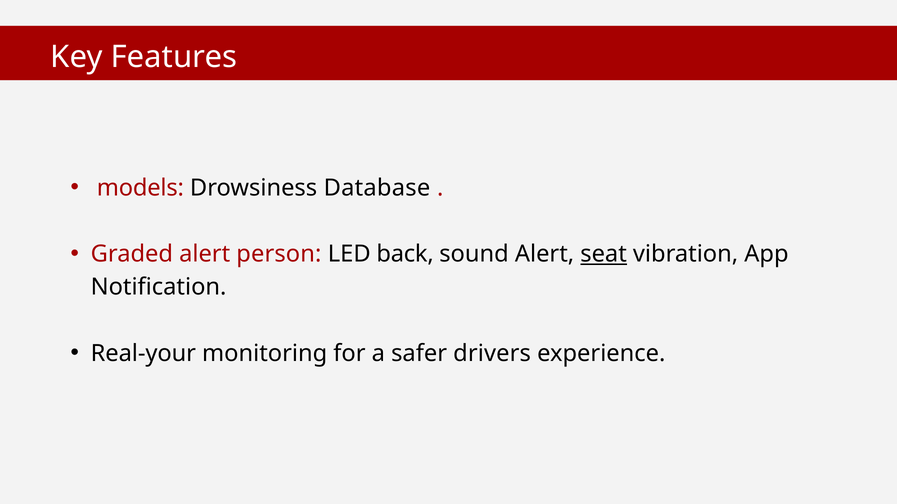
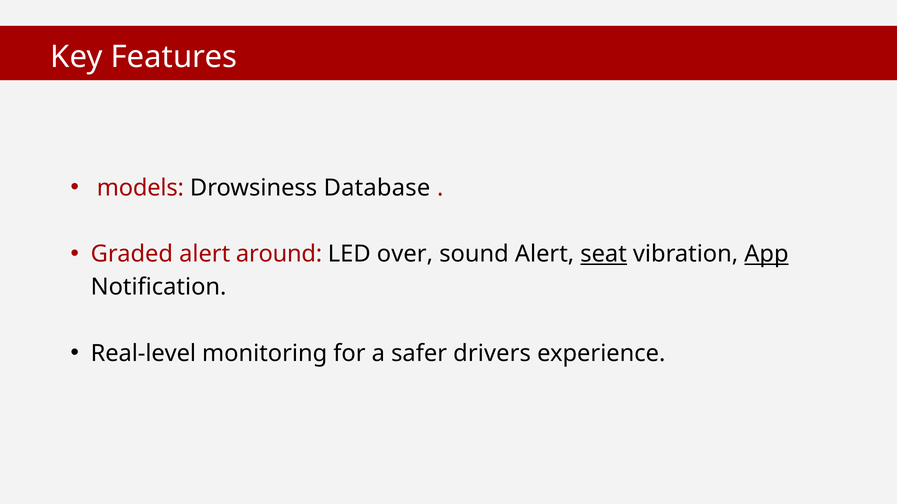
person: person -> around
back: back -> over
App underline: none -> present
Real-your: Real-your -> Real-level
